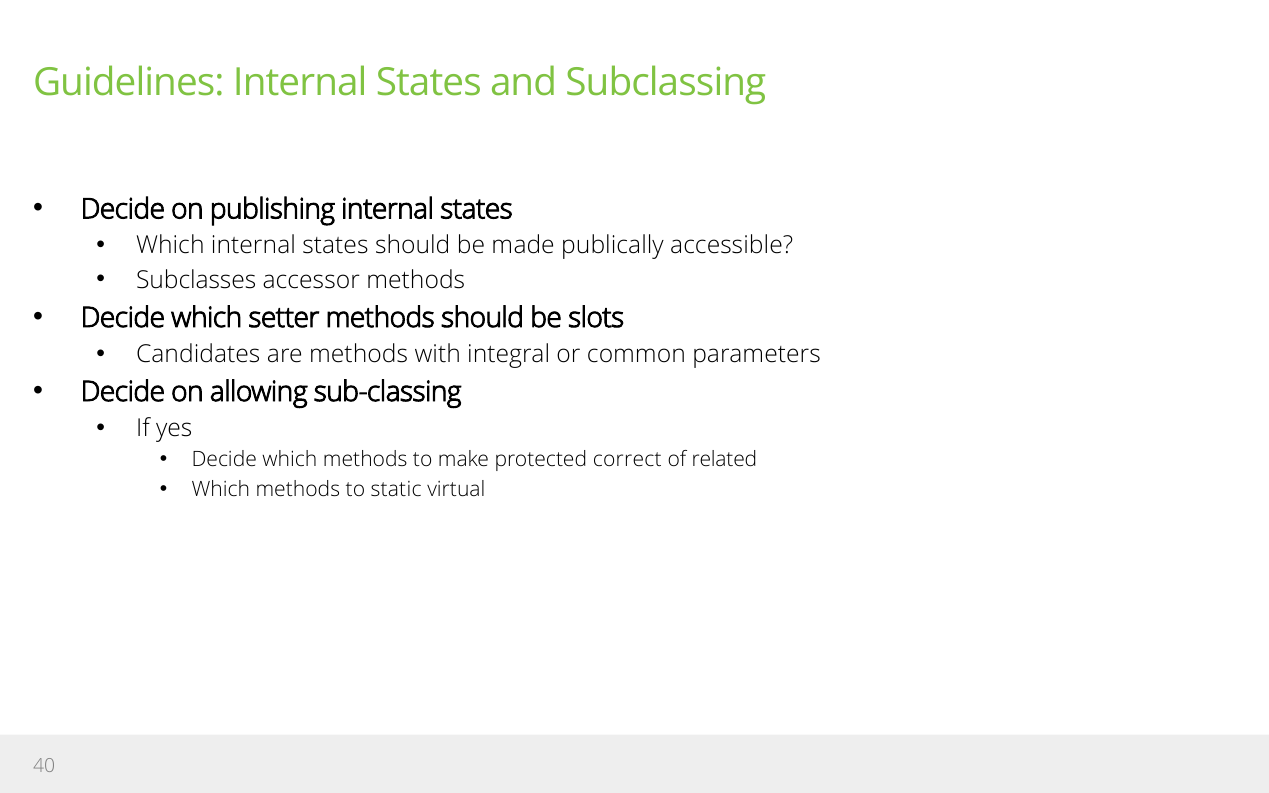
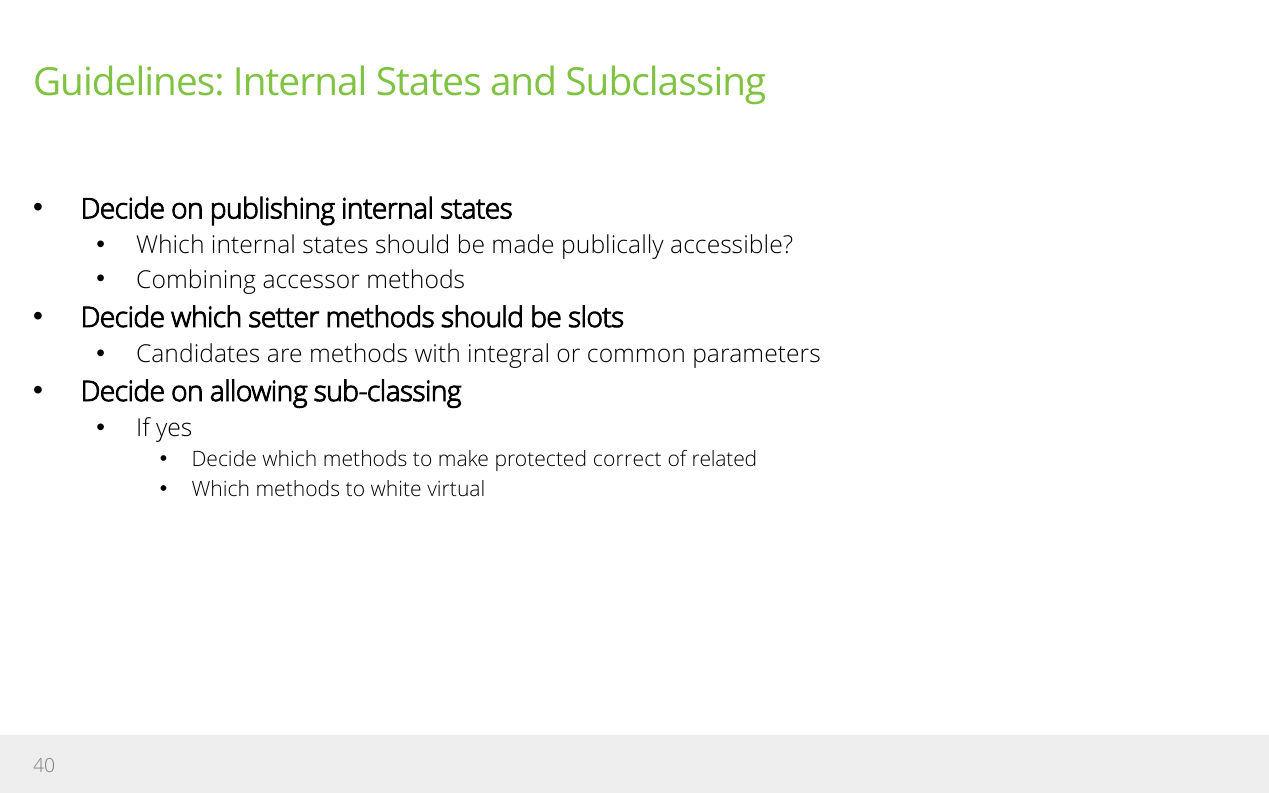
Subclasses: Subclasses -> Combining
static: static -> white
